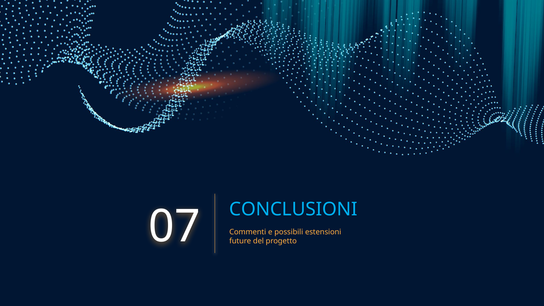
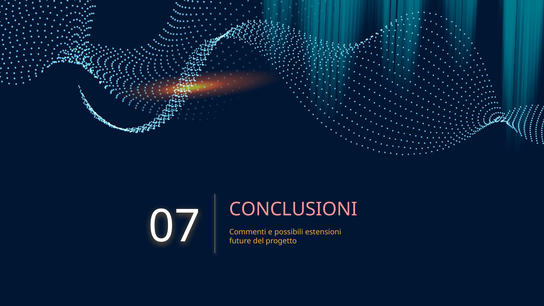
CONCLUSIONI colour: light blue -> pink
